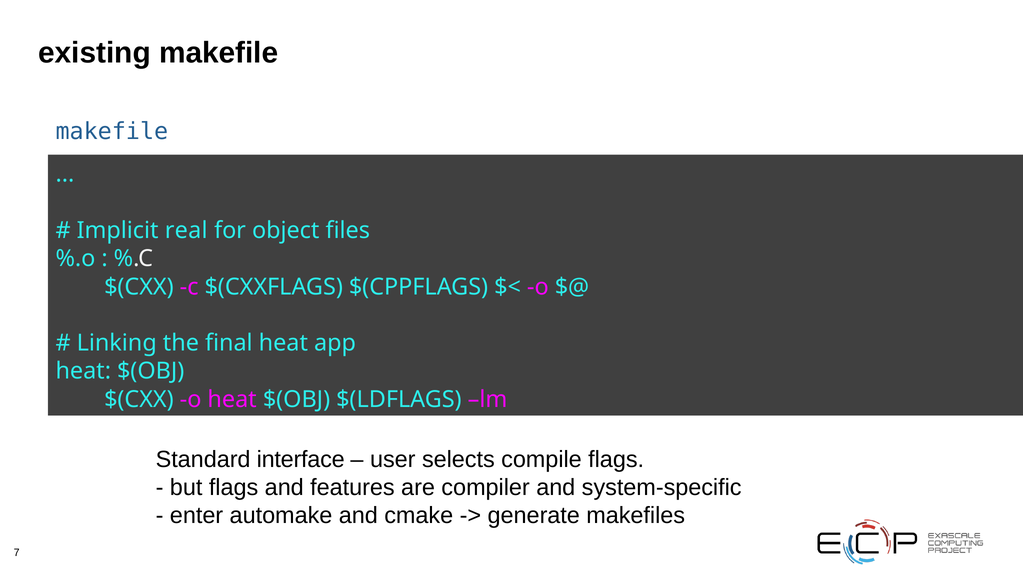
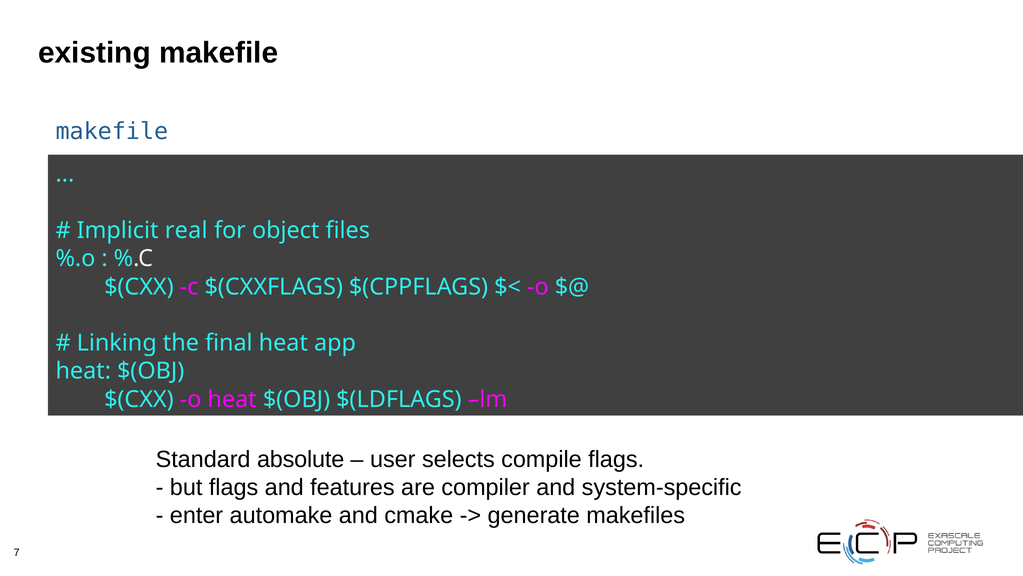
interface: interface -> absolute
